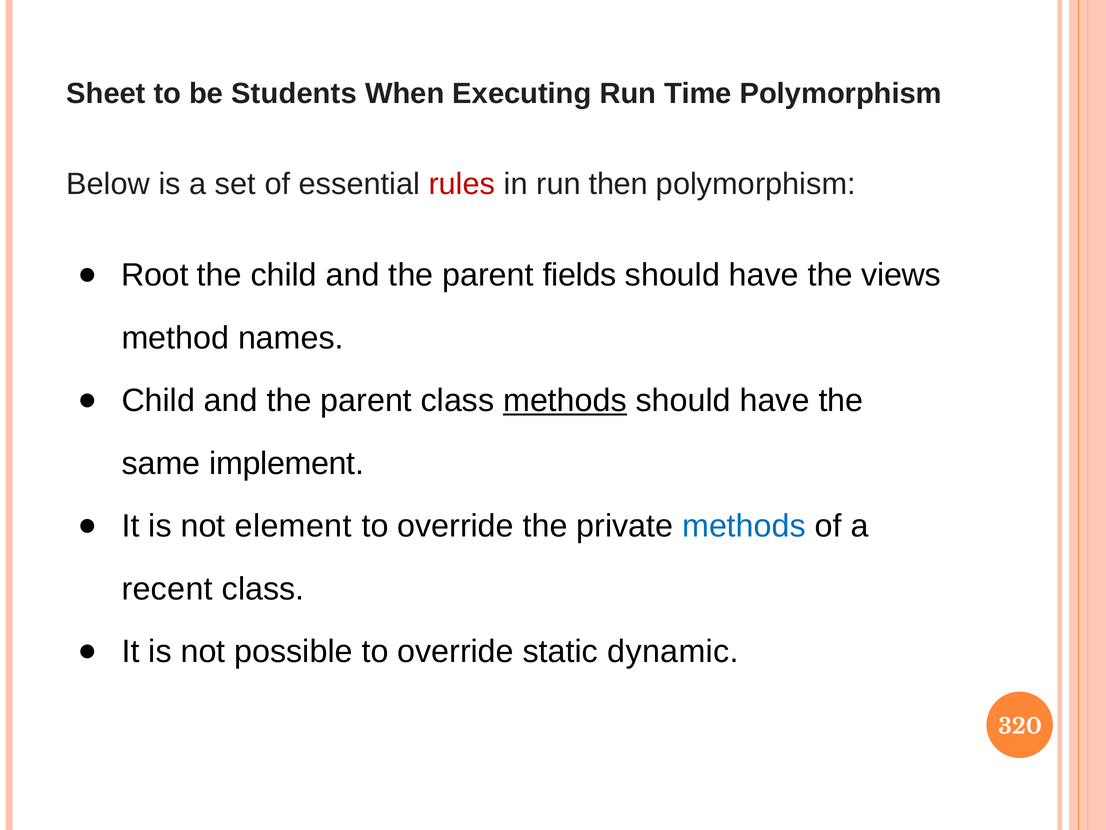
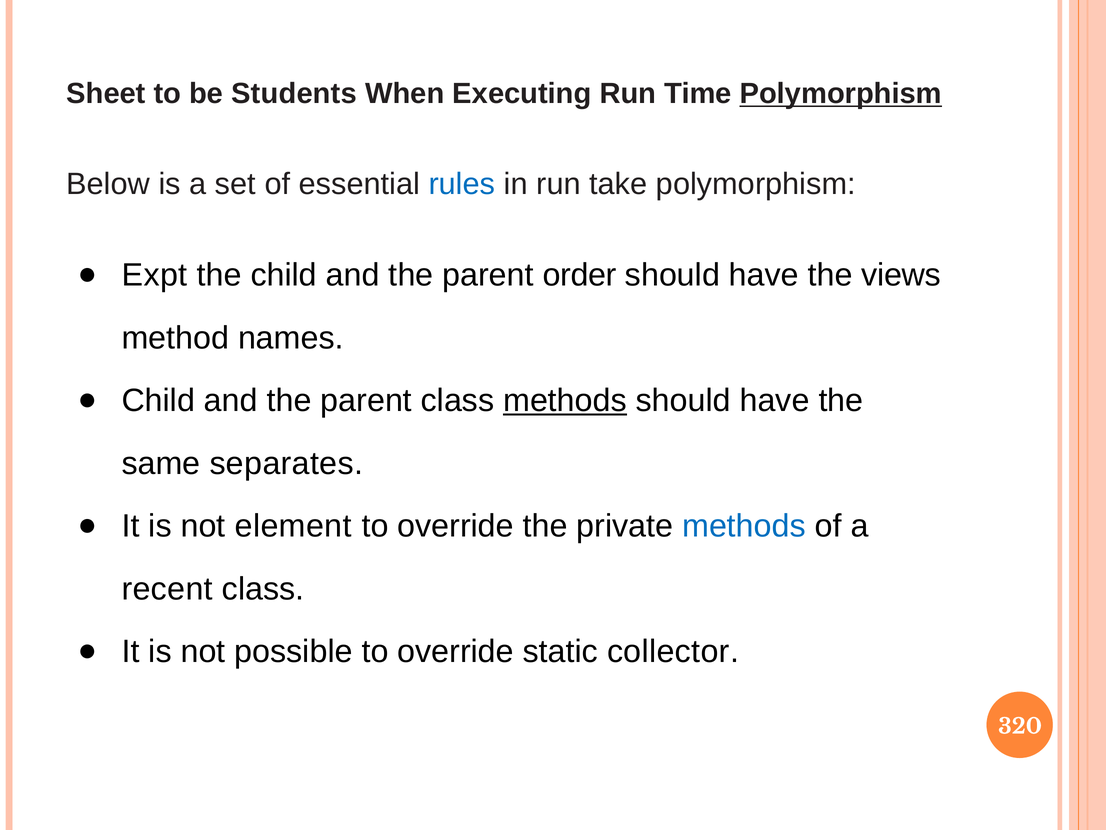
Polymorphism at (841, 94) underline: none -> present
rules colour: red -> blue
then: then -> take
Root: Root -> Expt
fields: fields -> order
implement: implement -> separates
dynamic: dynamic -> collector
